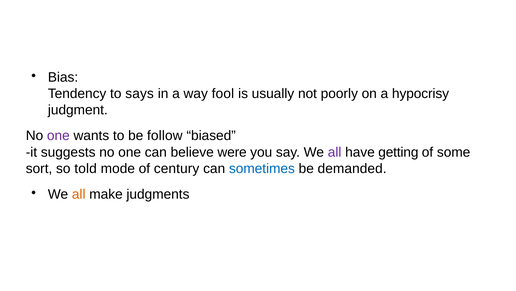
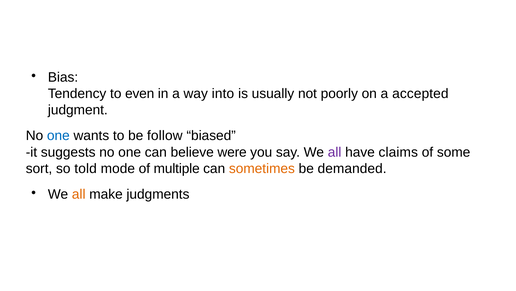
says: says -> even
fool: fool -> into
hypocrisy: hypocrisy -> accepted
one at (58, 135) colour: purple -> blue
getting: getting -> claims
century: century -> multiple
sometimes colour: blue -> orange
